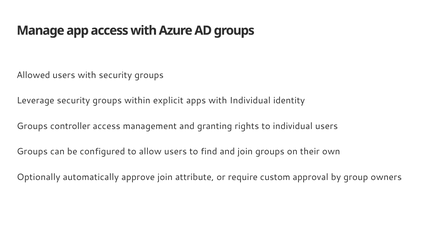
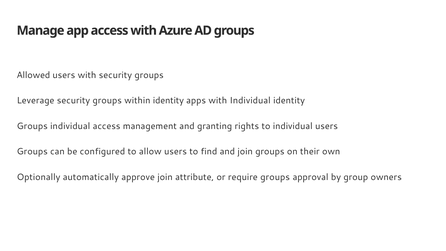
within explicit: explicit -> identity
Groups controller: controller -> individual
require custom: custom -> groups
